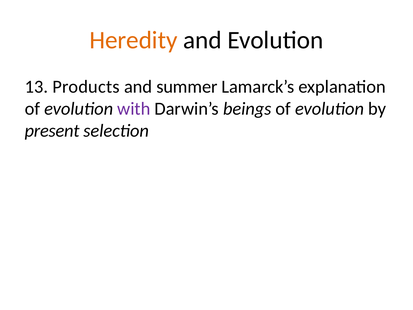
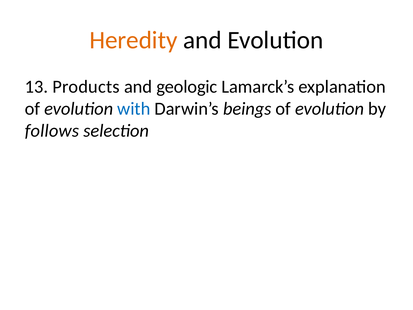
summer: summer -> geologic
with colour: purple -> blue
present: present -> follows
